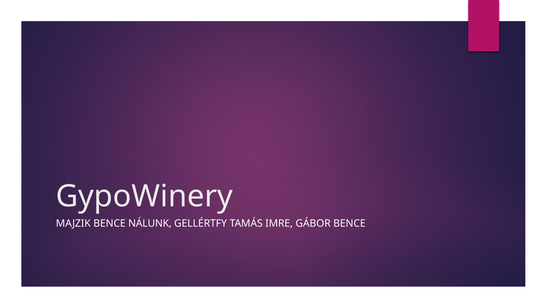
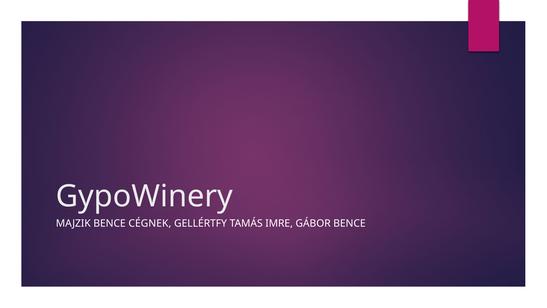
NÁLUNK: NÁLUNK -> CÉGNEK
